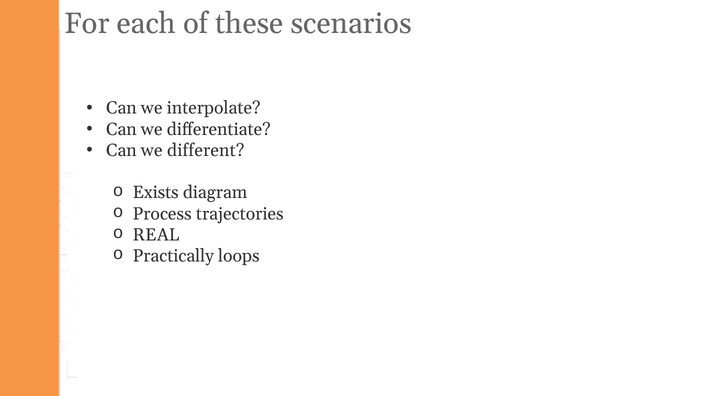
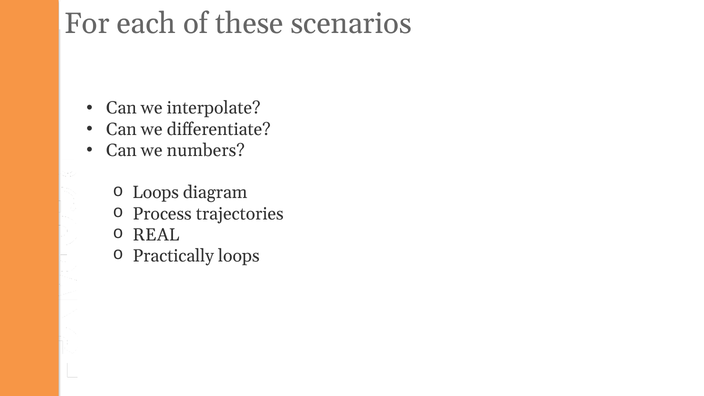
different: different -> numbers
Exists at (156, 193): Exists -> Loops
